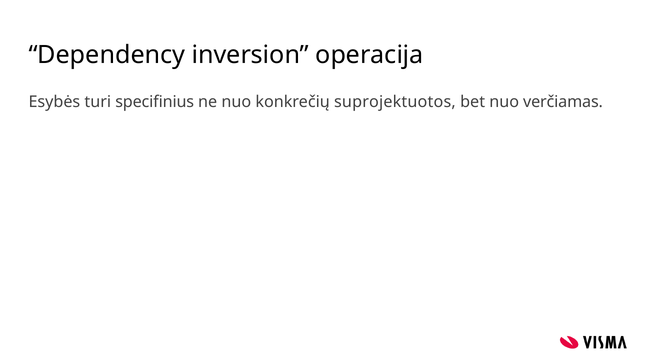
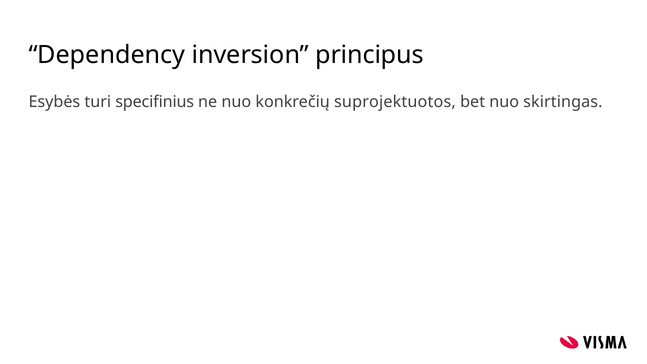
operacija: operacija -> principus
verčiamas: verčiamas -> skirtingas
